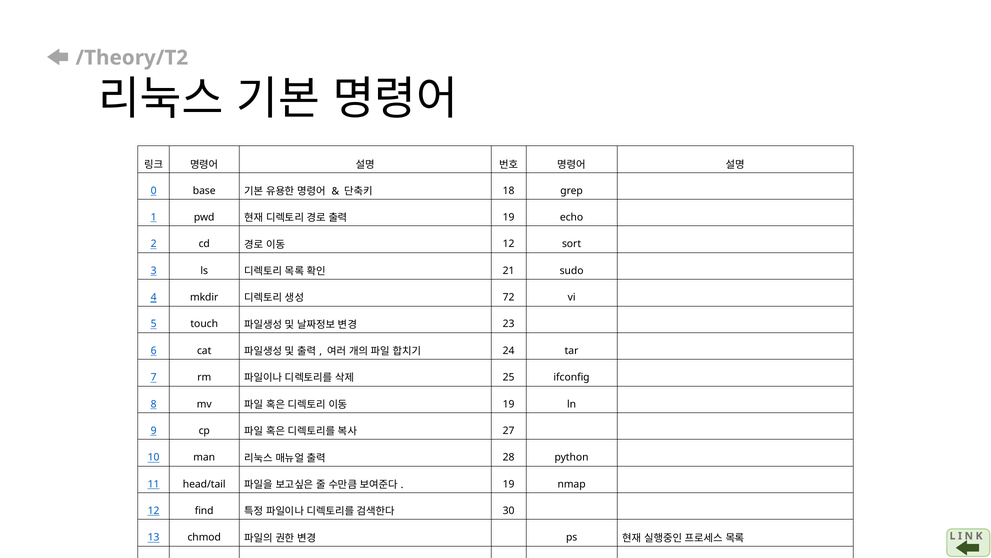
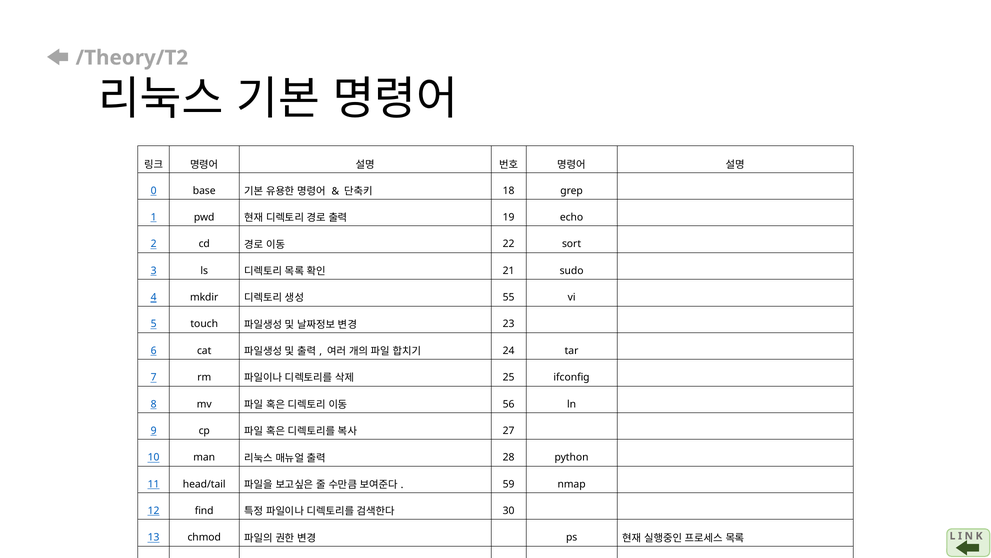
12 at (509, 244): 12 -> 22
72: 72 -> 55
19 at (509, 404): 19 -> 56
19 at (509, 484): 19 -> 59
